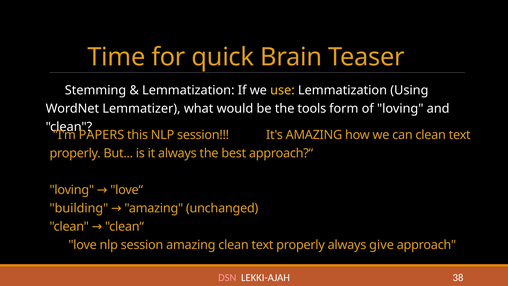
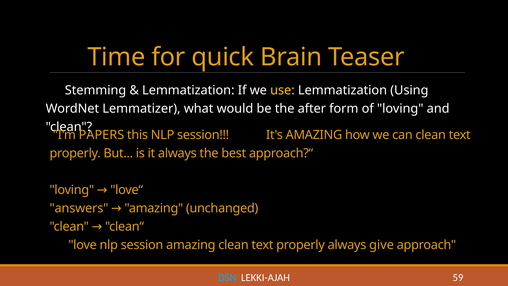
tools: tools -> after
building: building -> answers
DSN colour: pink -> light blue
38: 38 -> 59
